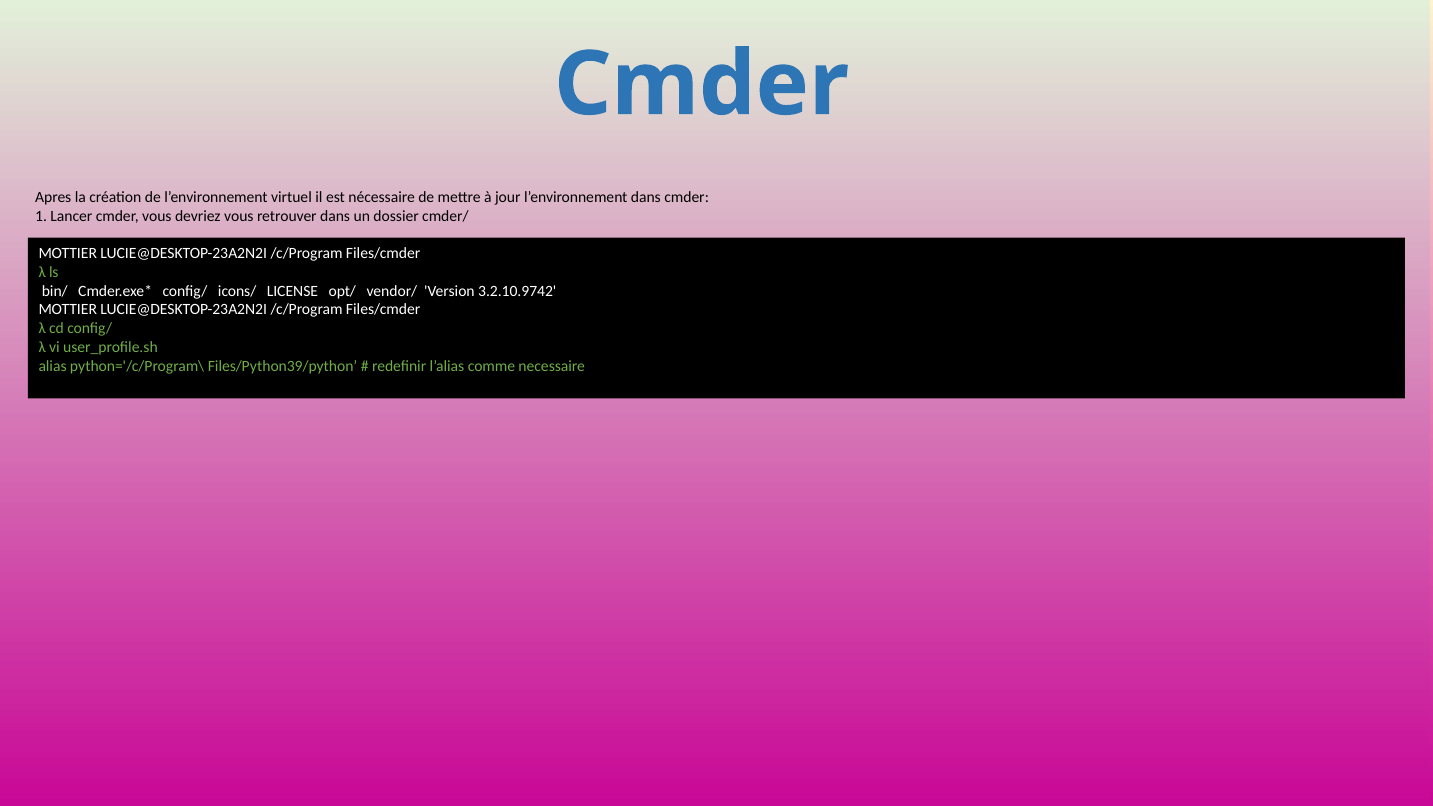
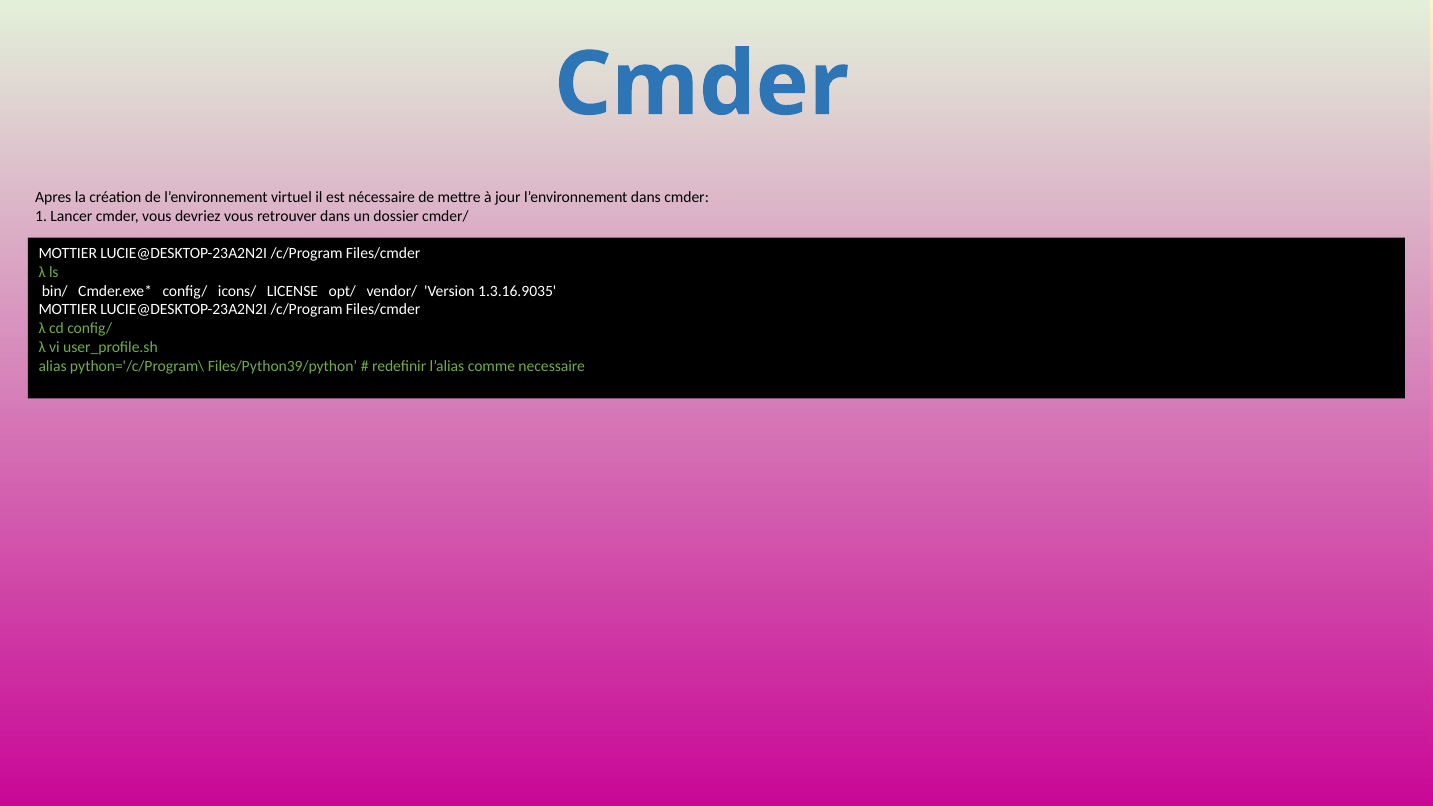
3.2.10.9742: 3.2.10.9742 -> 1.3.16.9035
